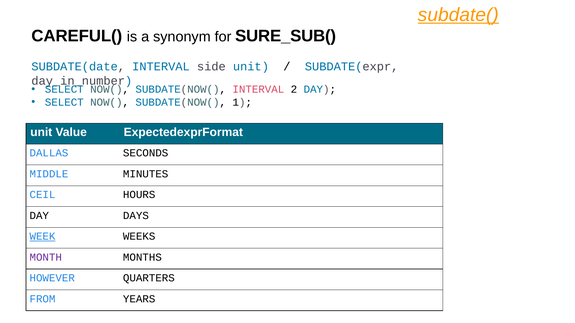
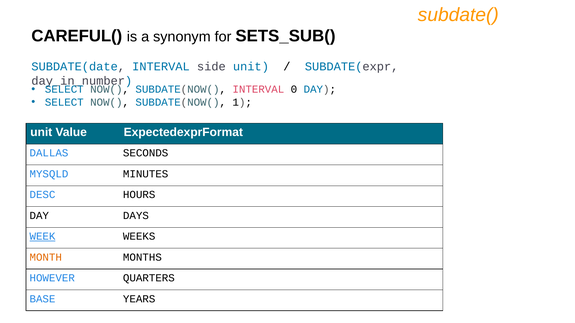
subdate( underline: present -> none
SURE_SUB(: SURE_SUB( -> SETS_SUB(
2: 2 -> 0
MIDDLE: MIDDLE -> MYSQLD
CEIL: CEIL -> DESC
MONTH colour: purple -> orange
FROM: FROM -> BASE
